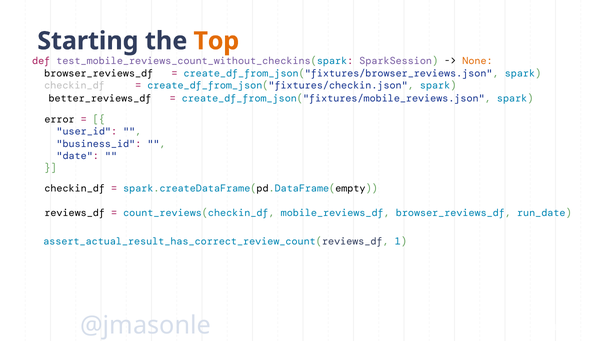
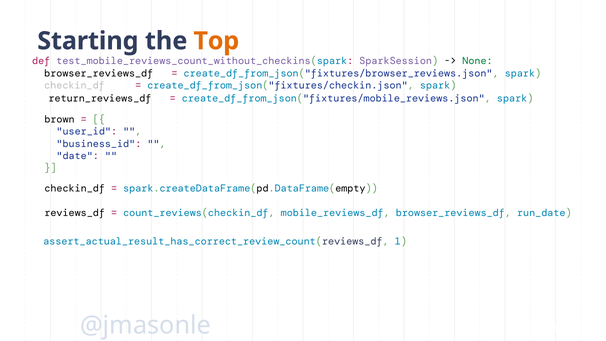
None colour: orange -> green
better_reviews_df: better_reviews_df -> return_reviews_df
error: error -> brown
